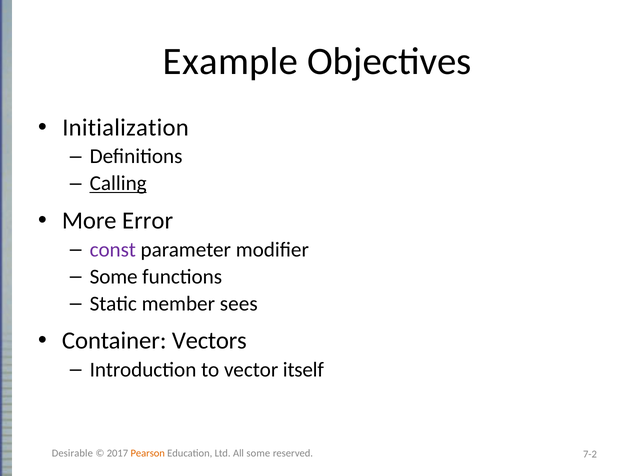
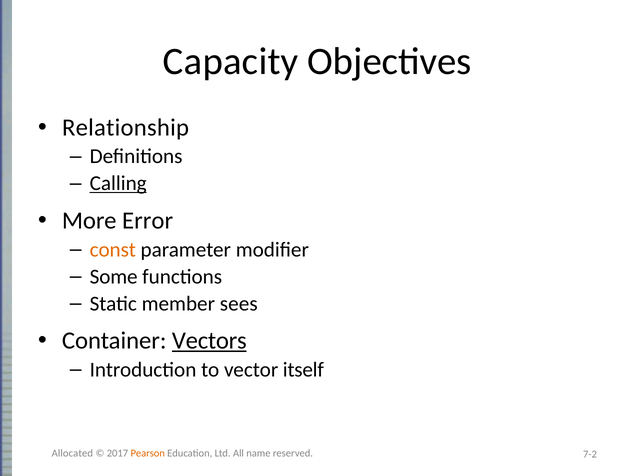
Example: Example -> Capacity
Initialization: Initialization -> Relationship
const colour: purple -> orange
Vectors underline: none -> present
Desirable: Desirable -> Allocated
All some: some -> name
